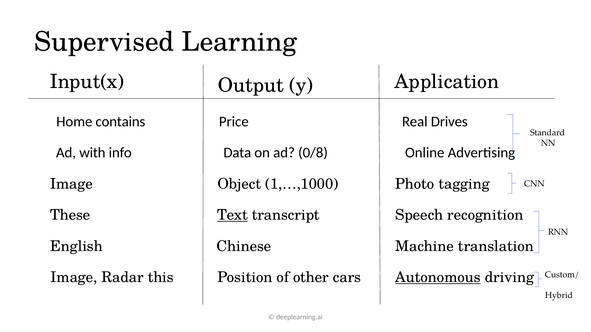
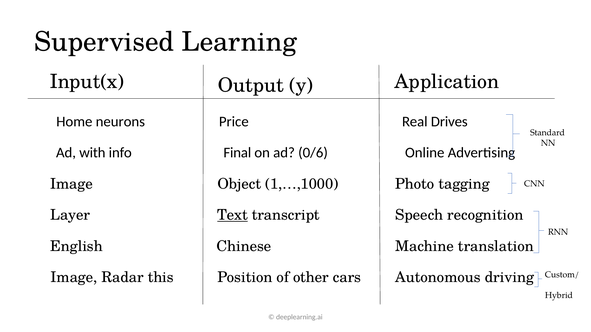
contains: contains -> neurons
Data: Data -> Final
0/8: 0/8 -> 0/6
These: These -> Layer
Autonomous underline: present -> none
